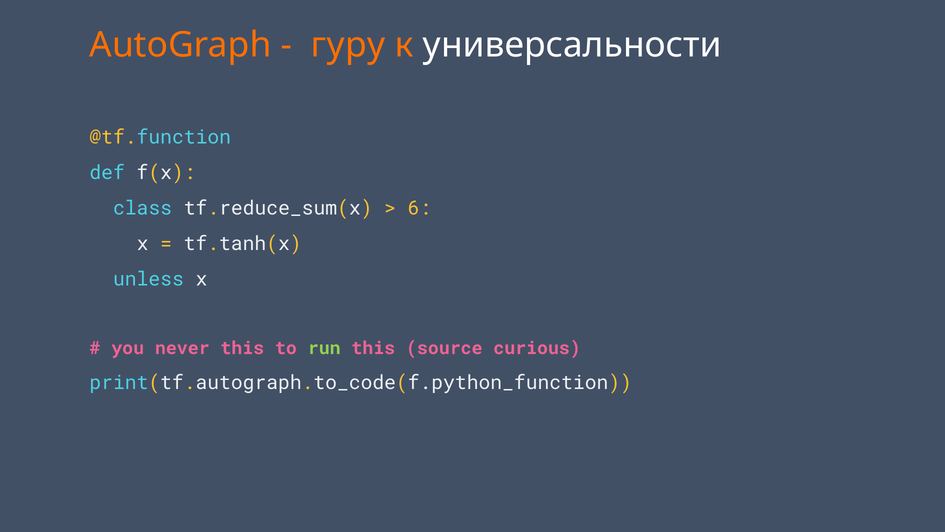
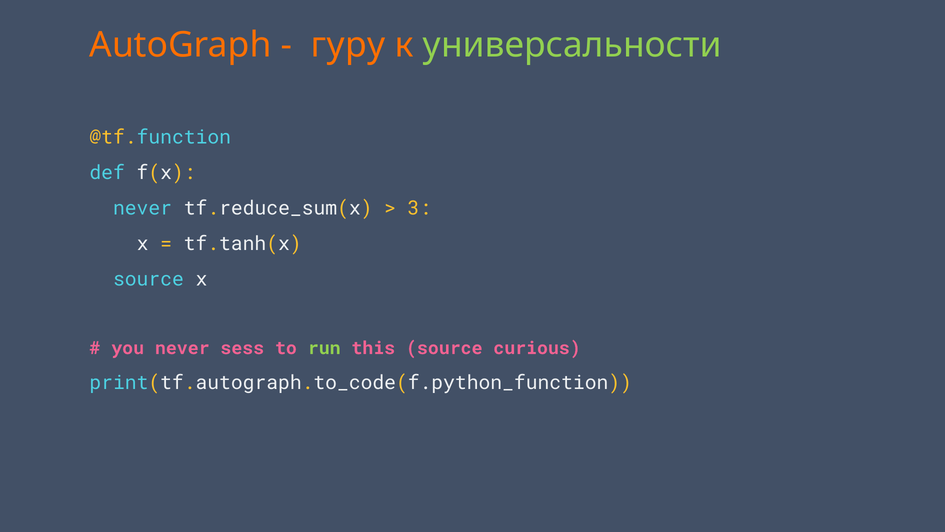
универсальности colour: white -> light green
class at (143, 208): class -> never
6: 6 -> 3
unless at (148, 279): unless -> source
never this: this -> sess
